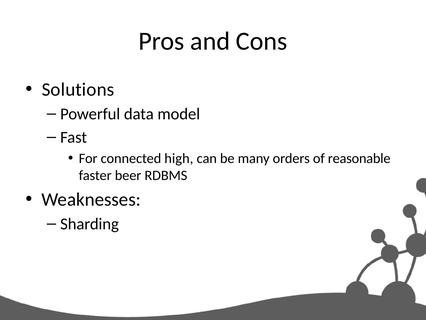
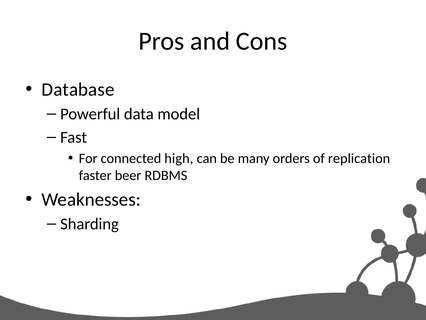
Solutions: Solutions -> Database
reasonable: reasonable -> replication
